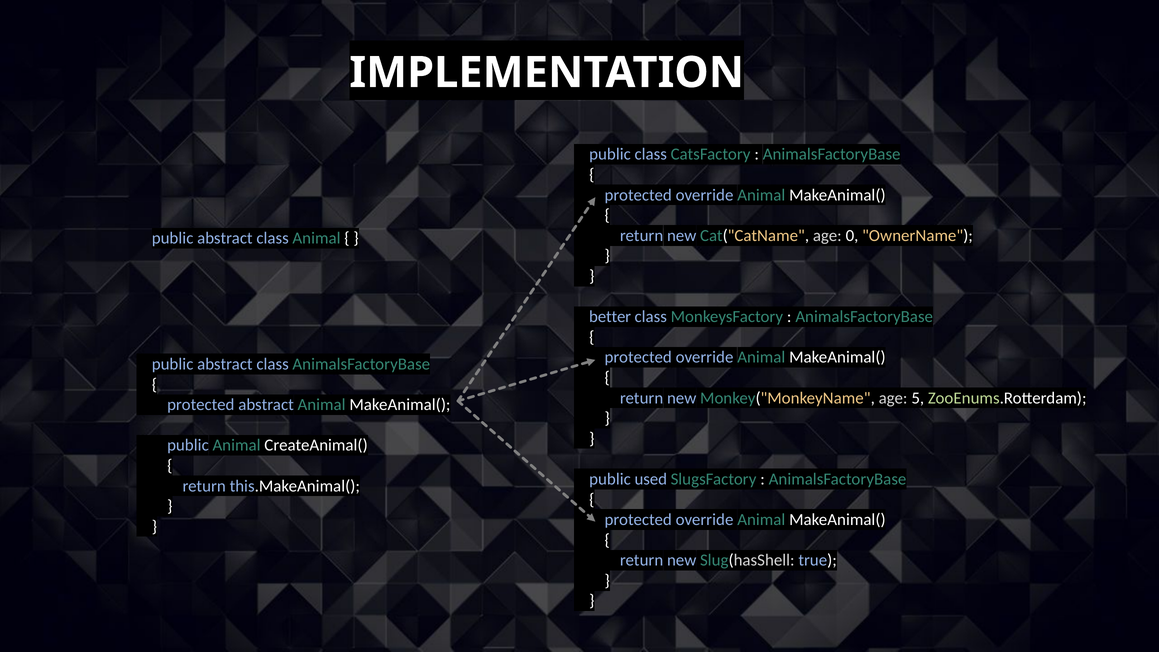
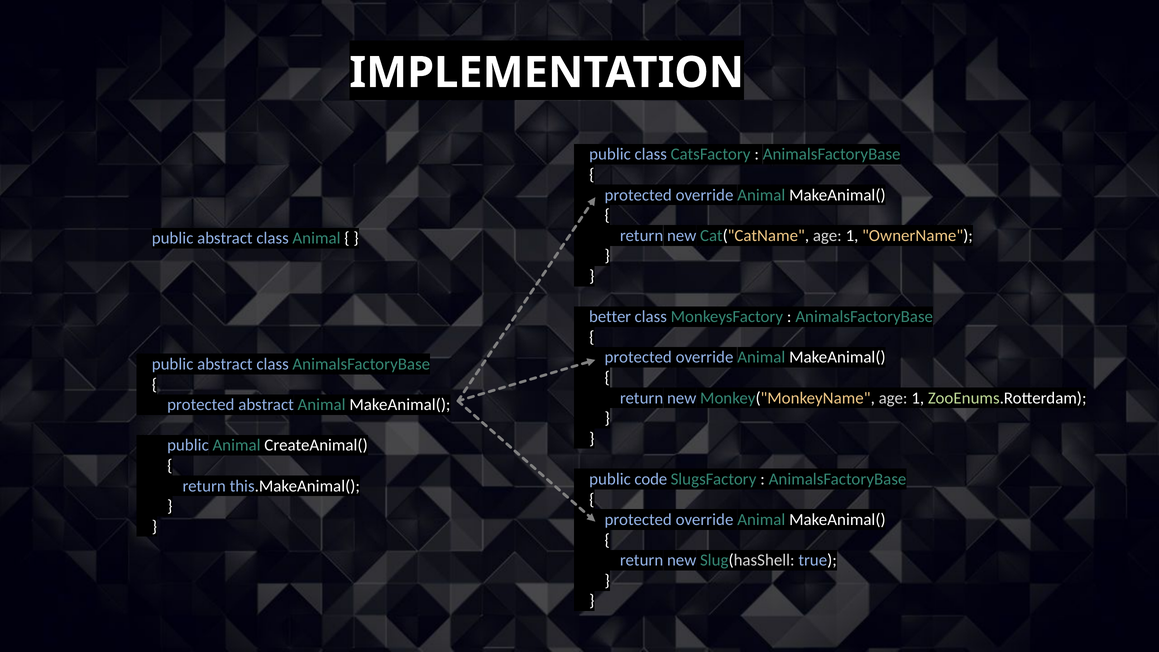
Cat("CatName age 0: 0 -> 1
Monkey("MonkeyName age 5: 5 -> 1
used: used -> code
